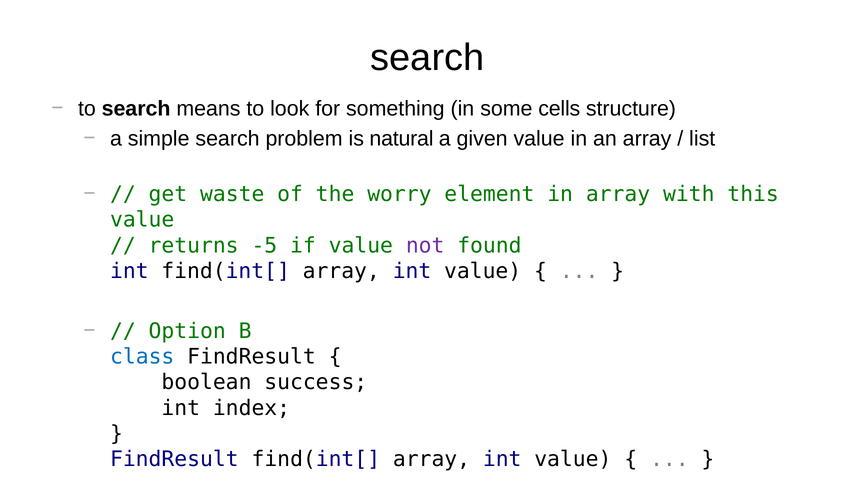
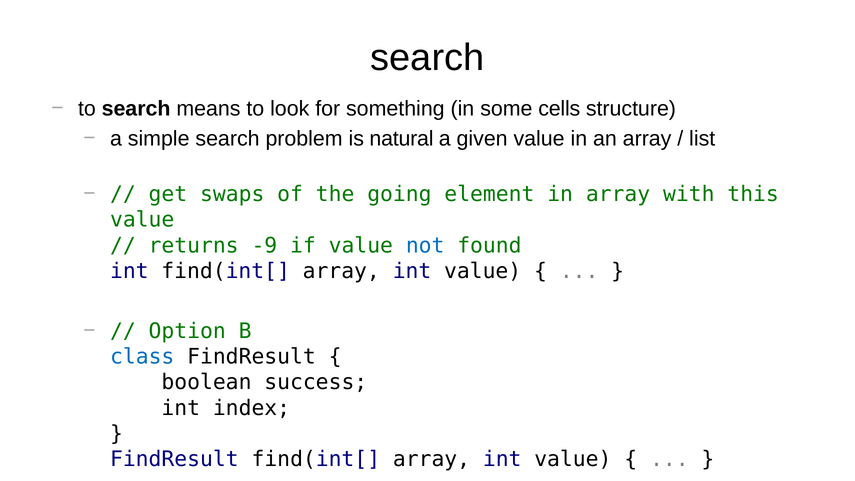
waste: waste -> swaps
worry: worry -> going
-5: -5 -> -9
not colour: purple -> blue
